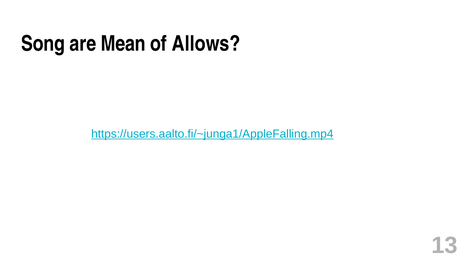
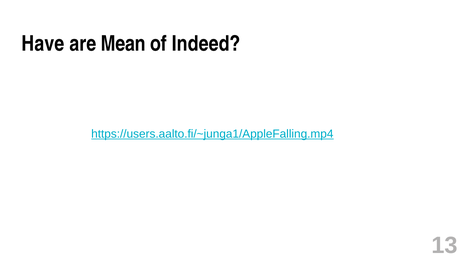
Song: Song -> Have
Allows: Allows -> Indeed
